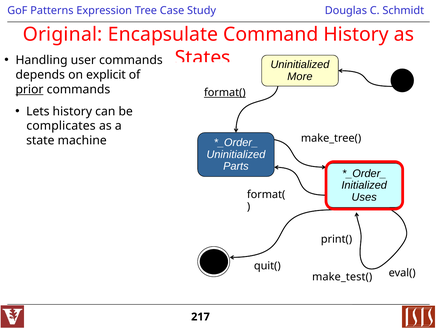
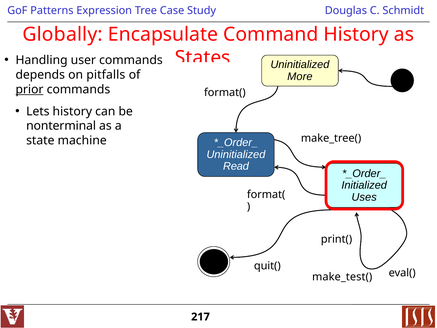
Original: Original -> Globally
explicit: explicit -> pitfalls
format( at (225, 93) underline: present -> none
complicates: complicates -> nonterminal
Parts: Parts -> Read
